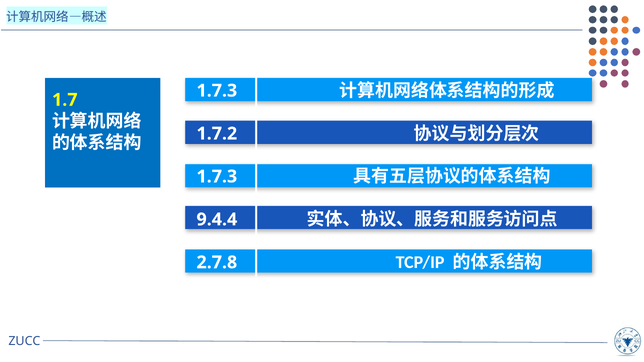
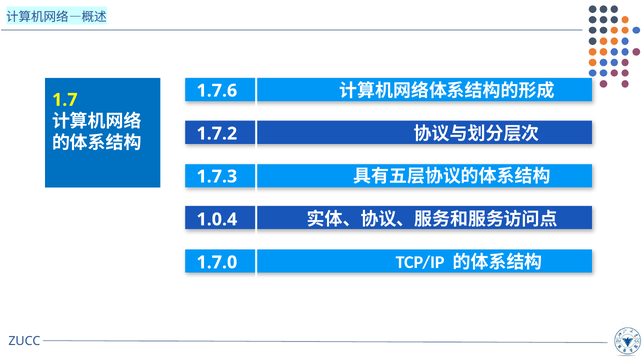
1.7.3 at (217, 91): 1.7.3 -> 1.7.6
9.4.4: 9.4.4 -> 1.0.4
2.7.8: 2.7.8 -> 1.7.0
